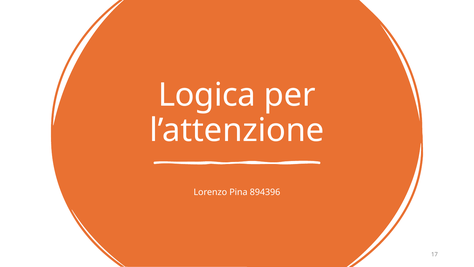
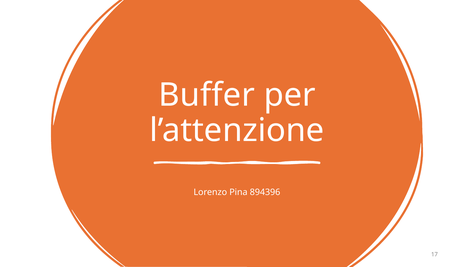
Logica: Logica -> Buffer
